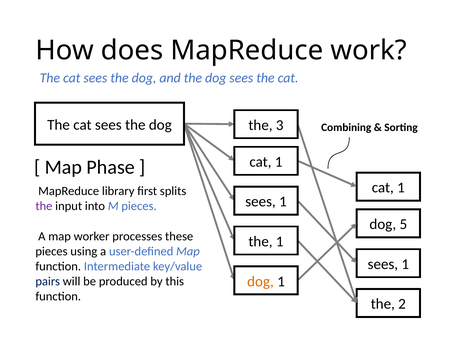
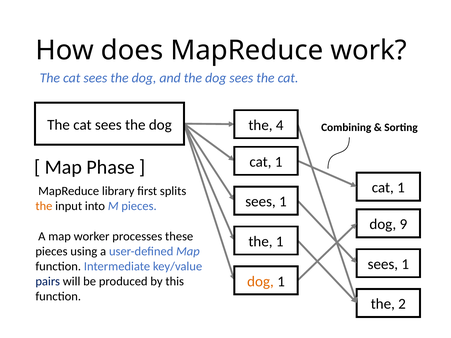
3: 3 -> 4
the at (44, 206) colour: purple -> orange
5: 5 -> 9
